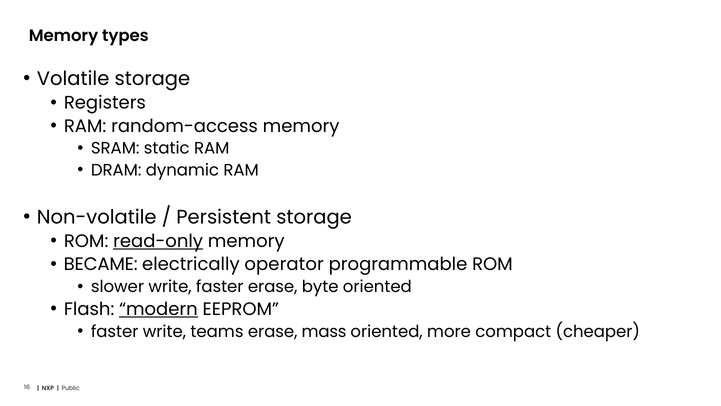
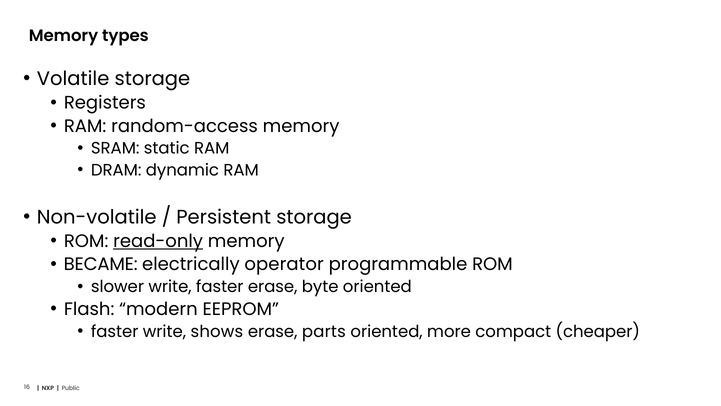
modern underline: present -> none
teams: teams -> shows
mass: mass -> parts
